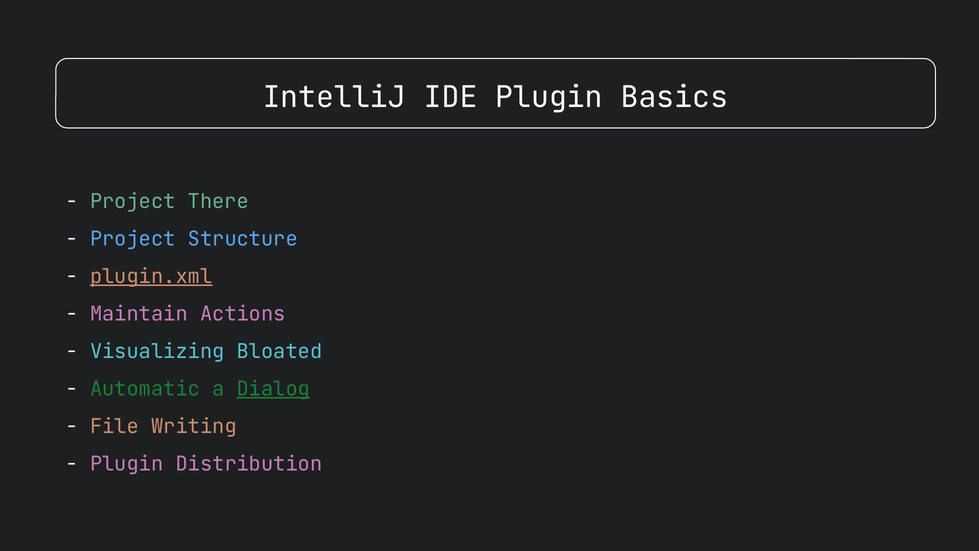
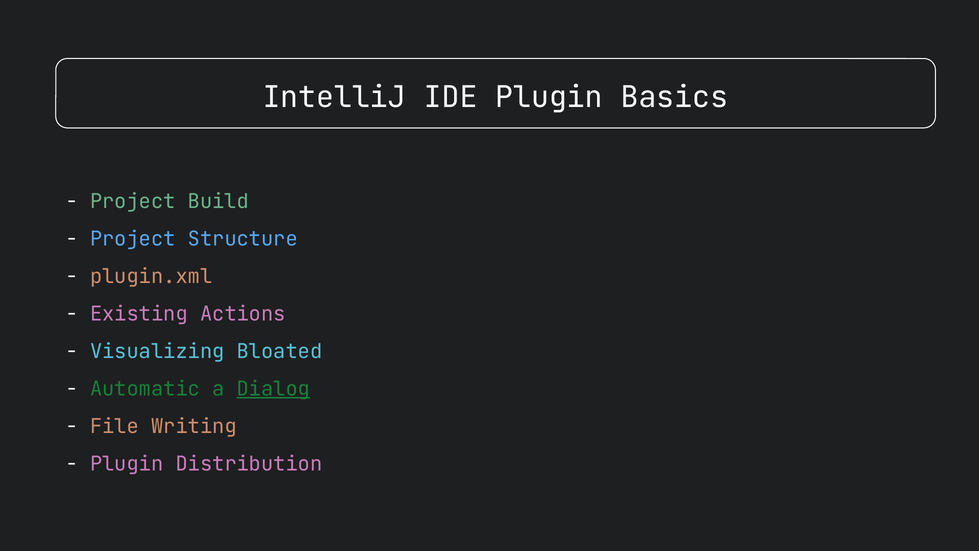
There: There -> Build
plugin.xml underline: present -> none
Maintain: Maintain -> Existing
